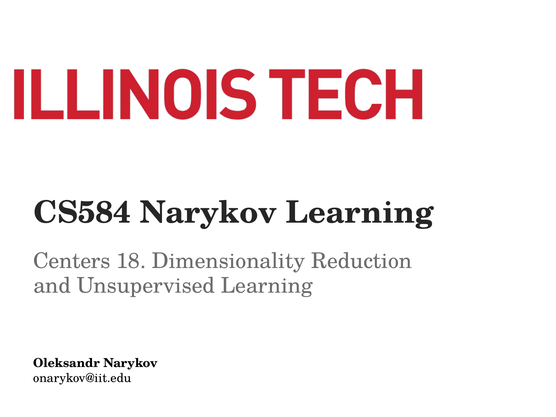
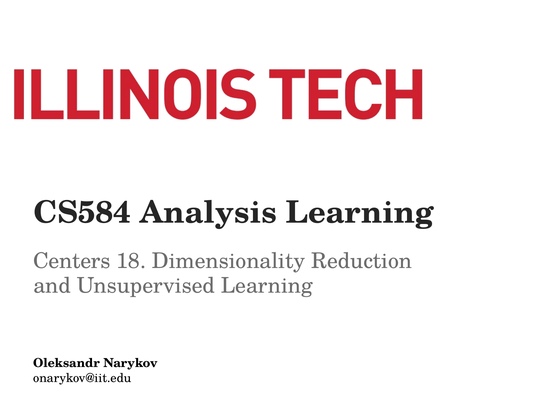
CS584 Narykov: Narykov -> Analysis
